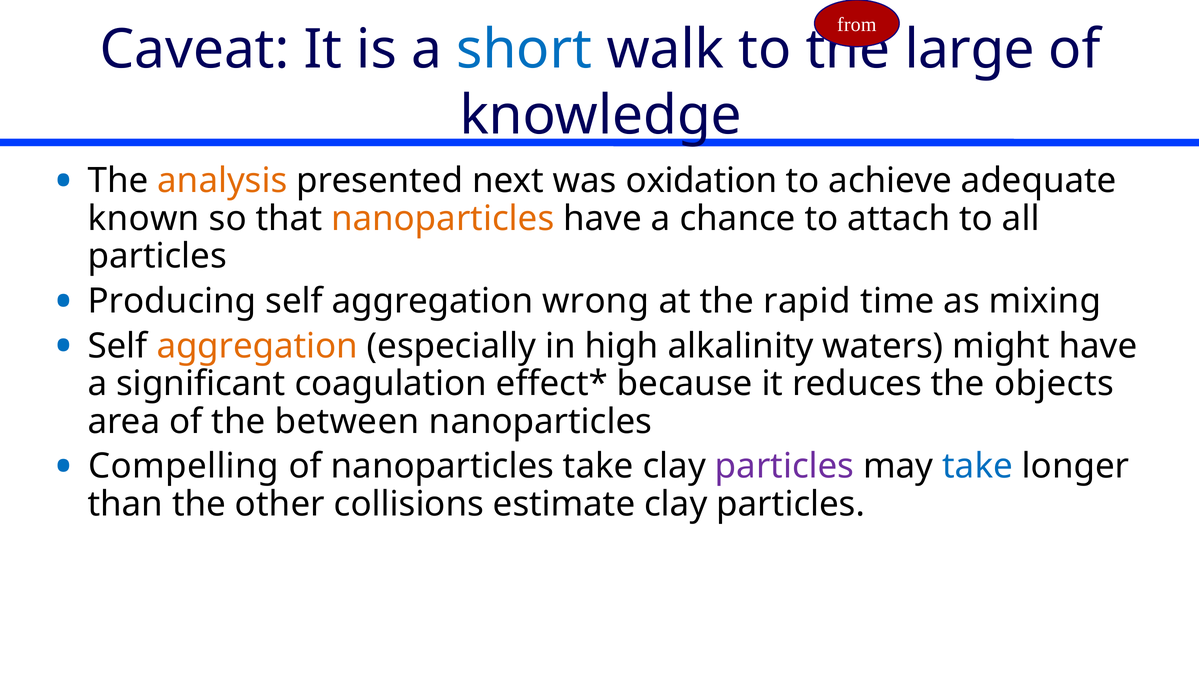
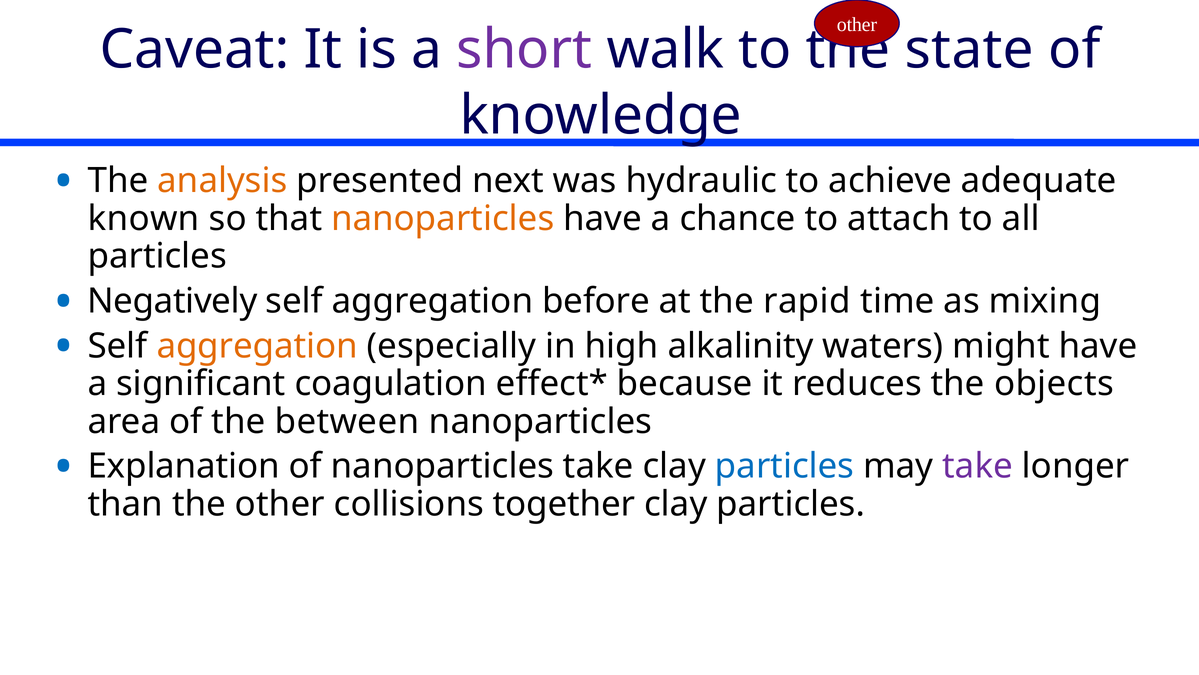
from at (857, 25): from -> other
short colour: blue -> purple
large: large -> state
oxidation: oxidation -> hydraulic
Producing: Producing -> Negatively
wrong: wrong -> before
Compelling: Compelling -> Explanation
particles at (785, 466) colour: purple -> blue
take at (978, 466) colour: blue -> purple
estimate: estimate -> together
